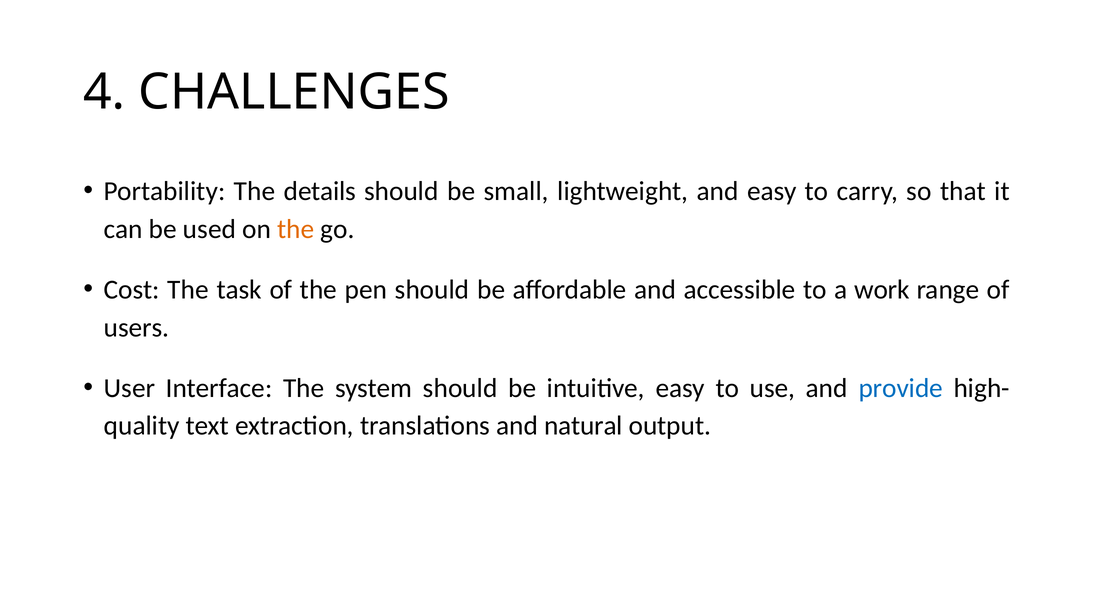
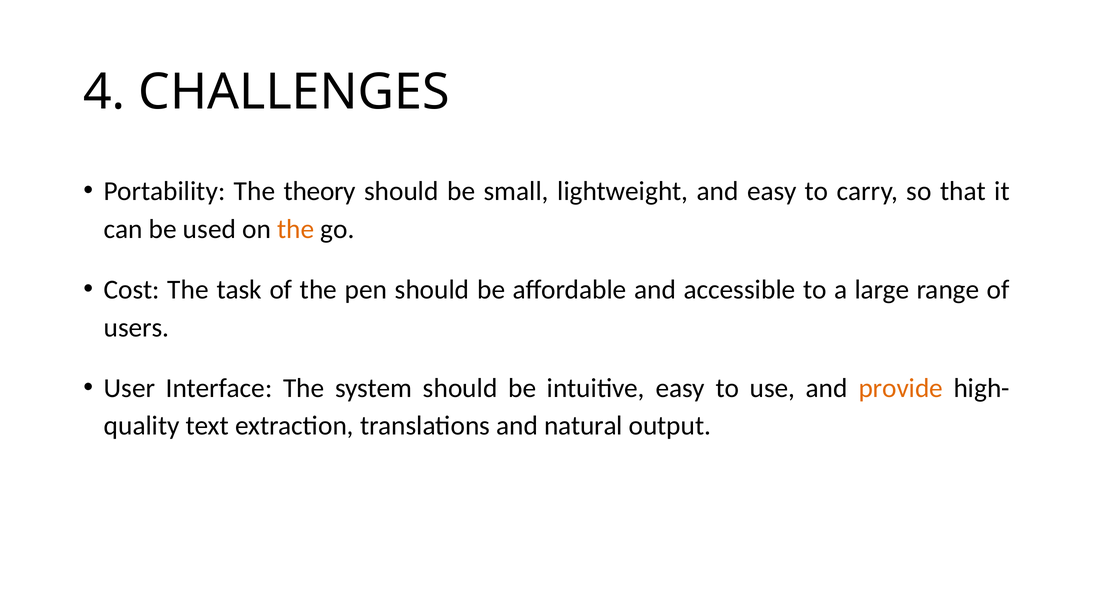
details: details -> theory
work: work -> large
provide colour: blue -> orange
